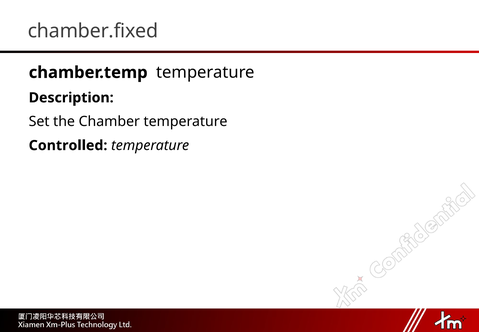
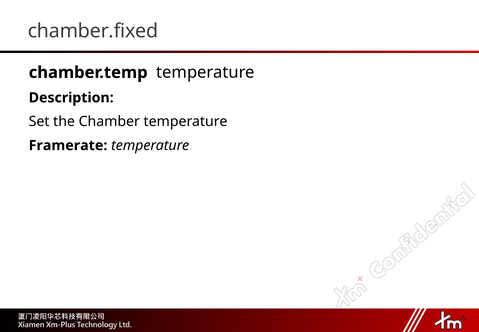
Controlled: Controlled -> Framerate
